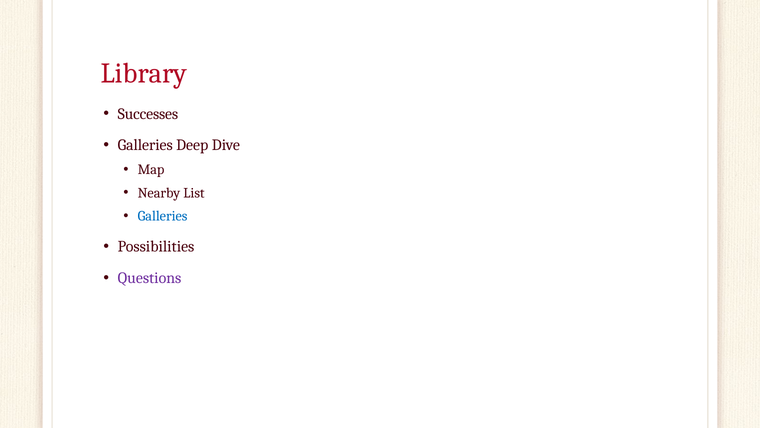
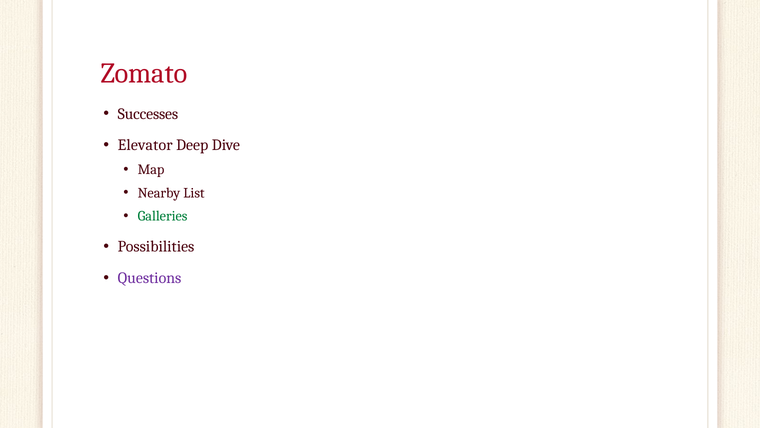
Library: Library -> Zomato
Galleries at (145, 145): Galleries -> Elevator
Galleries at (163, 216) colour: blue -> green
